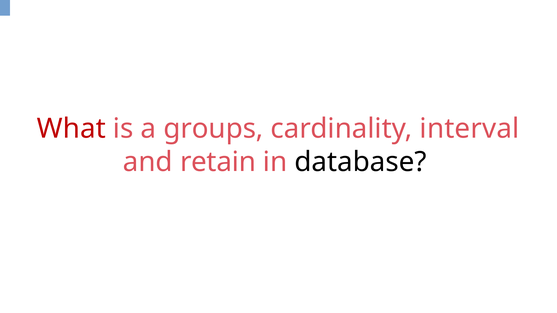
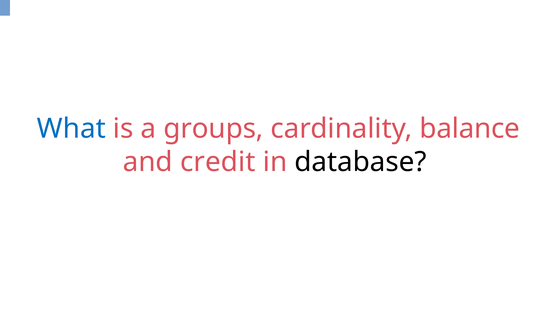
What colour: red -> blue
interval: interval -> balance
retain: retain -> credit
